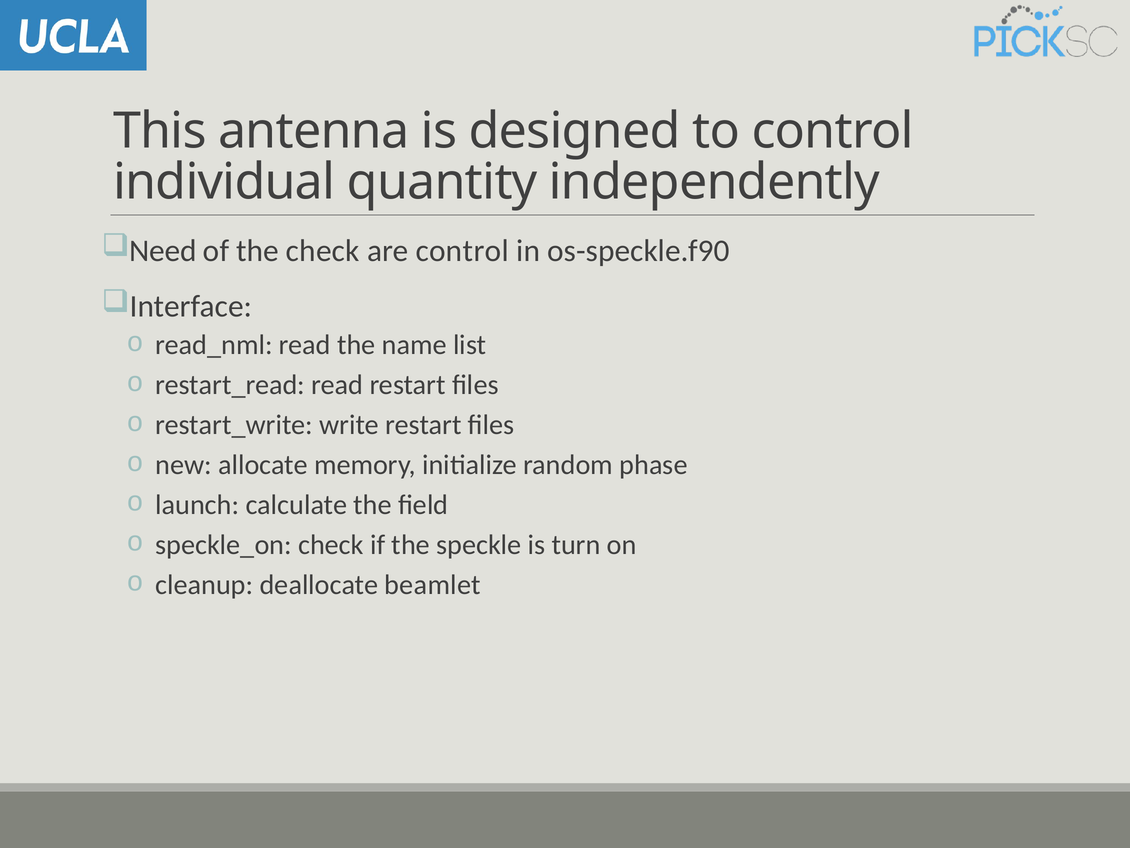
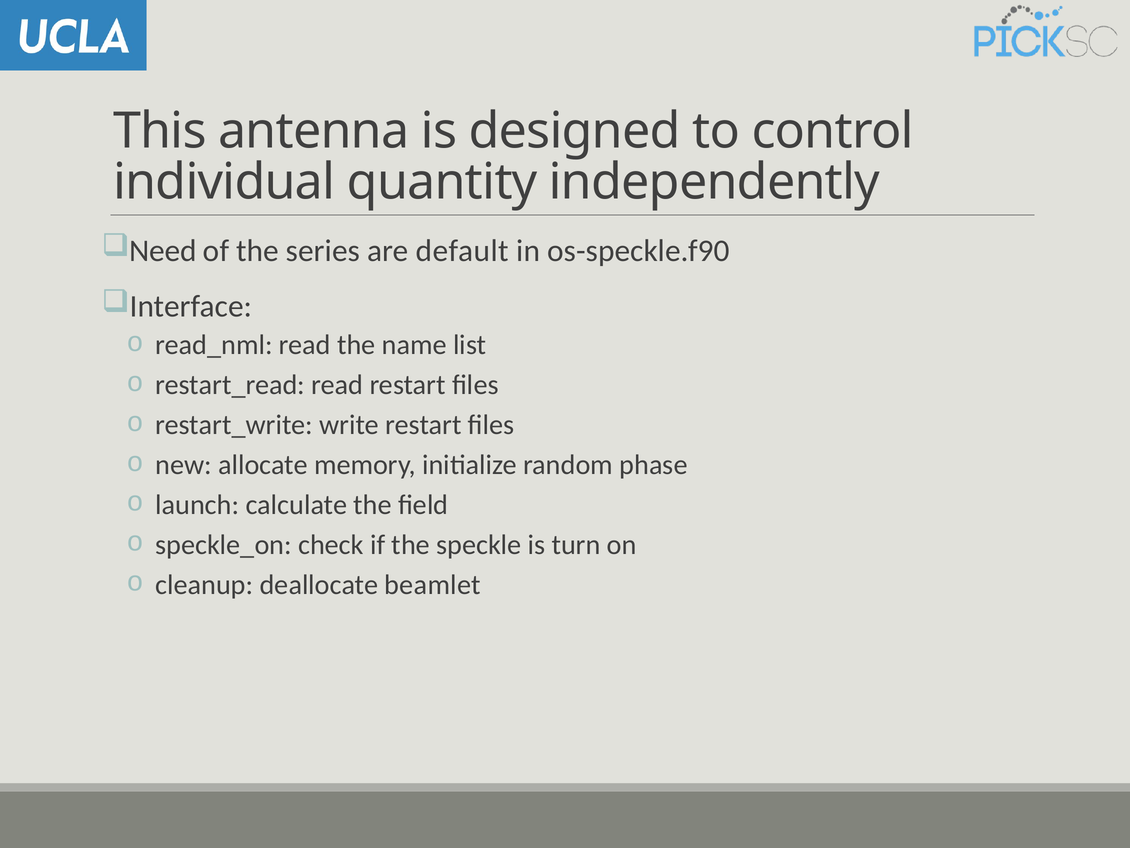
the check: check -> series
are control: control -> default
